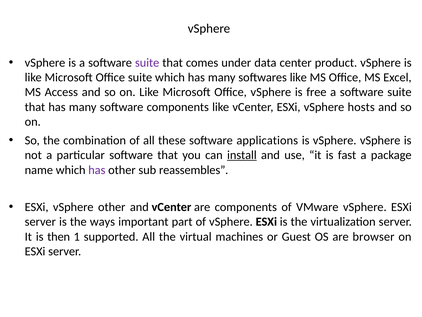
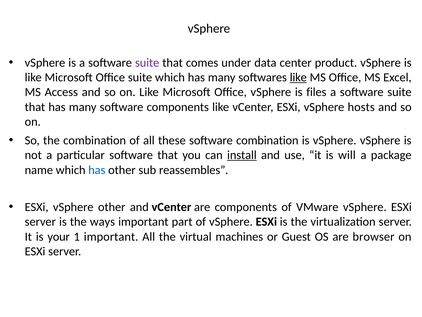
like at (298, 77) underline: none -> present
free: free -> files
software applications: applications -> combination
fast: fast -> will
has at (97, 170) colour: purple -> blue
then: then -> your
1 supported: supported -> important
